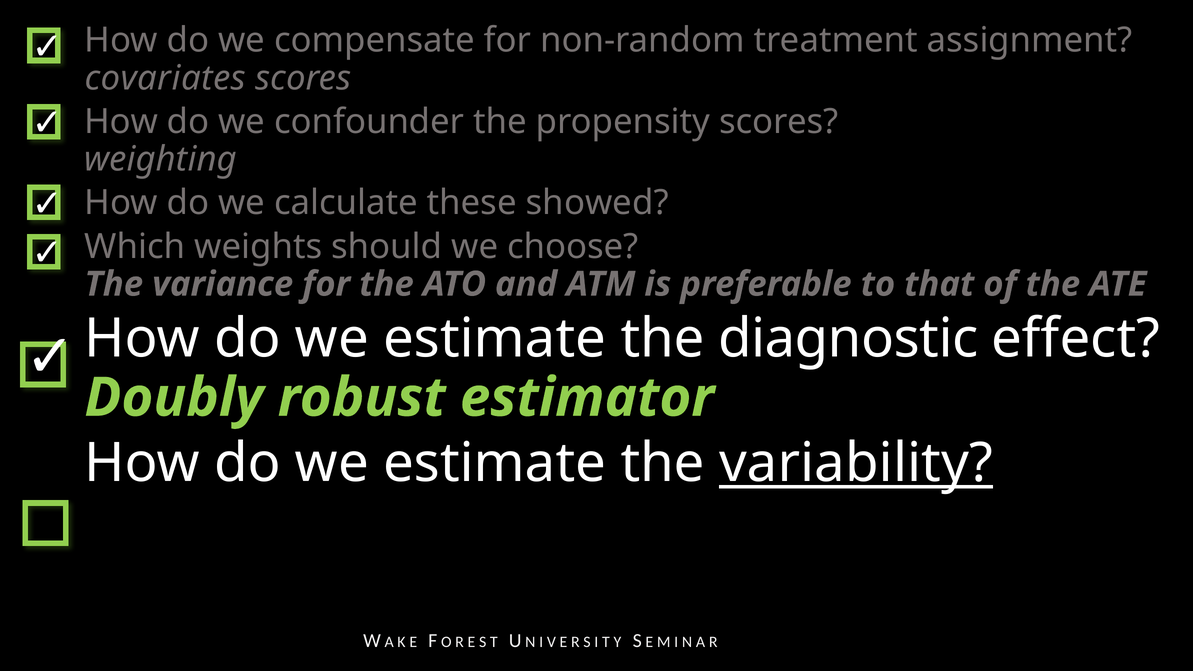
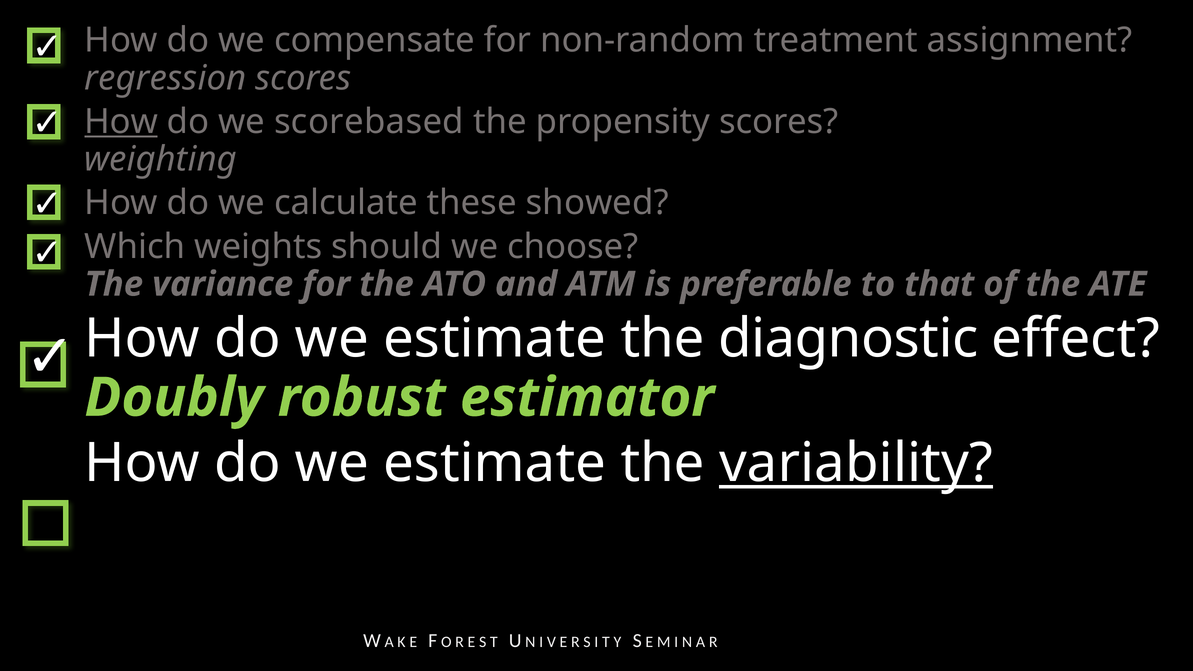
covariates: covariates -> regression
How at (121, 122) underline: none -> present
confounder: confounder -> scorebased
